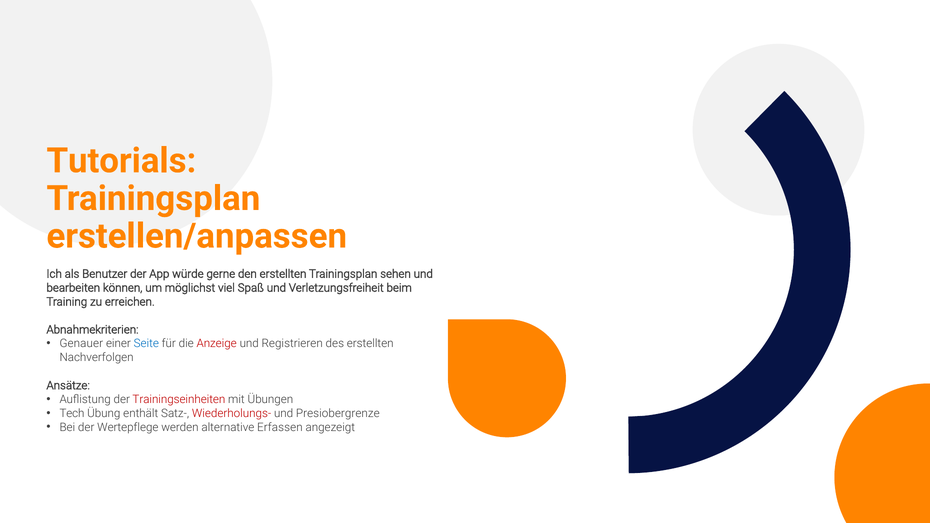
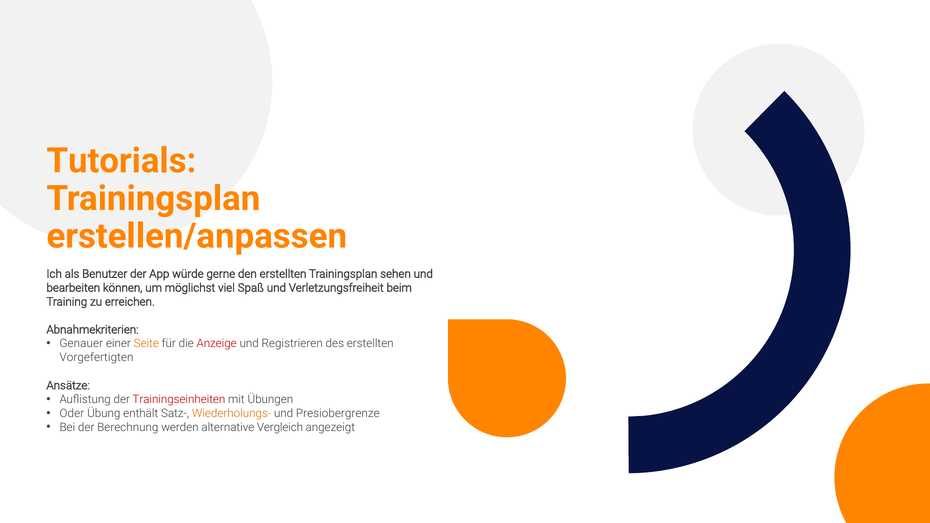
Seite colour: blue -> orange
Nachverfolgen: Nachverfolgen -> Vorgefertigten
Tech: Tech -> Oder
Wiederholungs- colour: red -> orange
Wertepflege: Wertepflege -> Berechnung
Erfassen: Erfassen -> Vergleich
